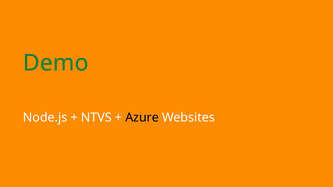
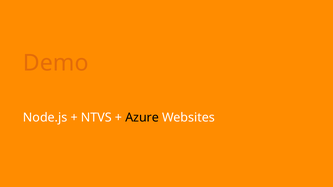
Demo colour: green -> orange
